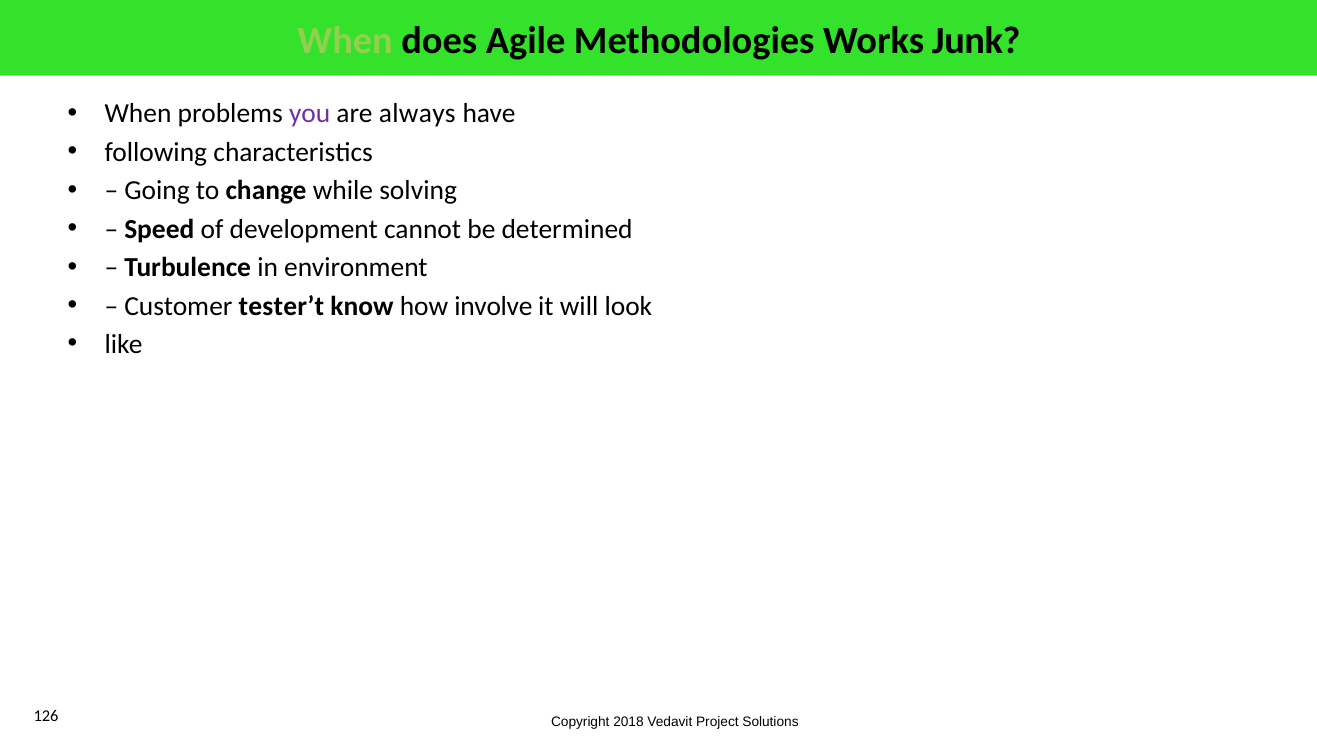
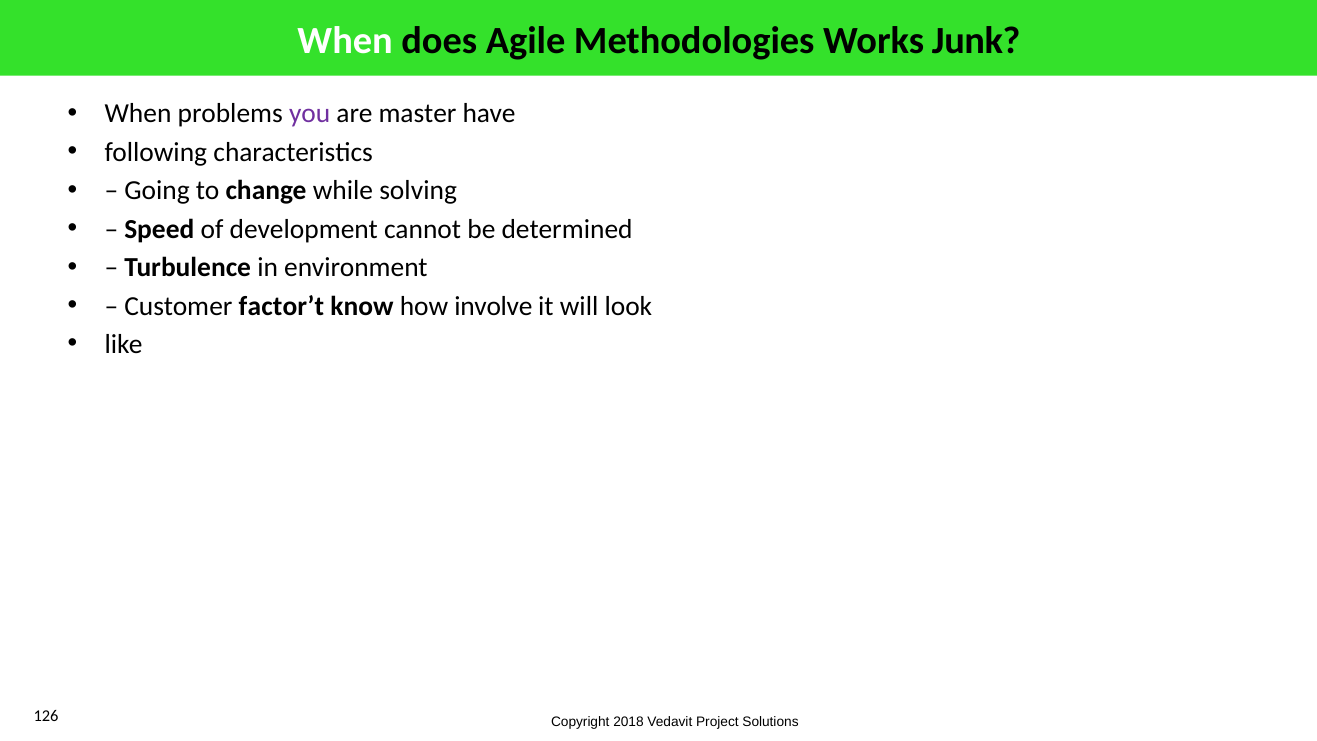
When at (345, 41) colour: light green -> white
always: always -> master
tester’t: tester’t -> factor’t
